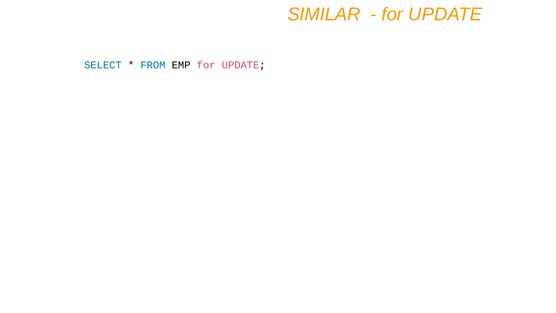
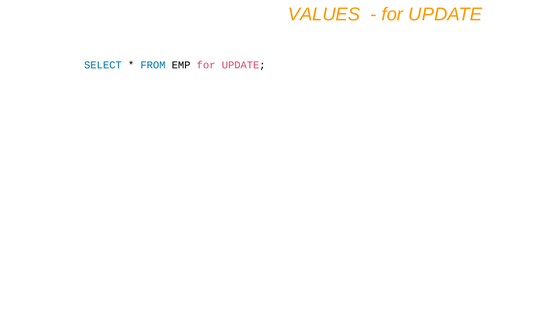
SIMILAR: SIMILAR -> VALUES
